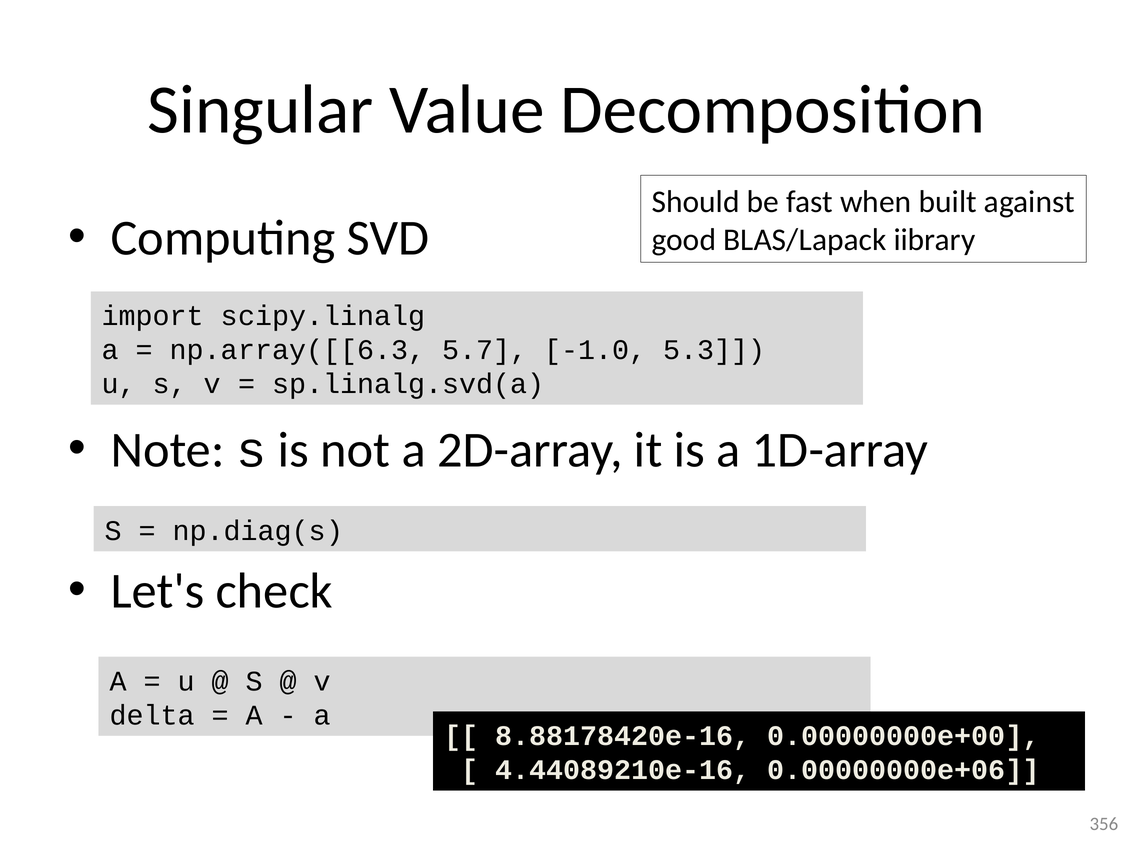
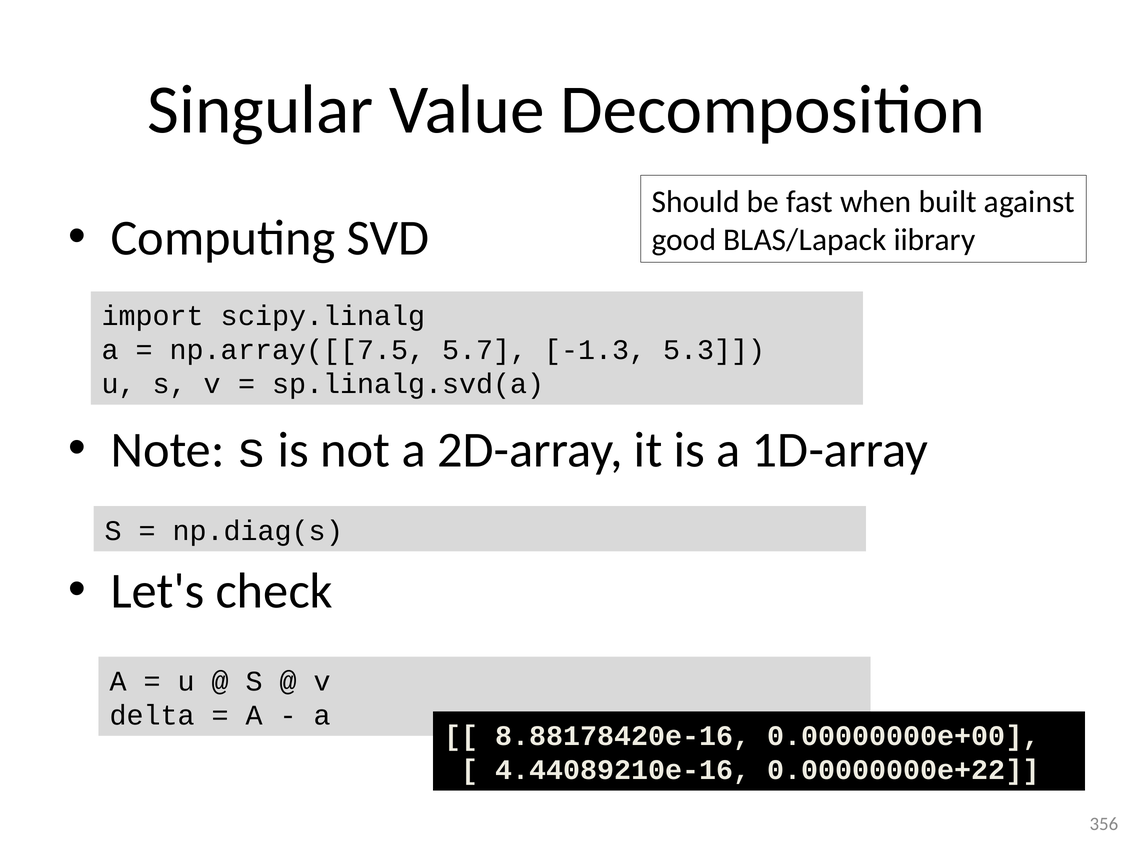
np.array([[6.3: np.array([[6.3 -> np.array([[7.5
-1.0: -1.0 -> -1.3
0.00000000e+06: 0.00000000e+06 -> 0.00000000e+22
